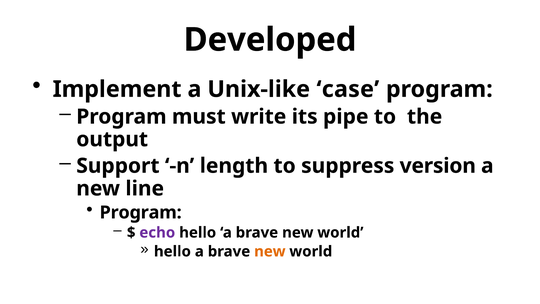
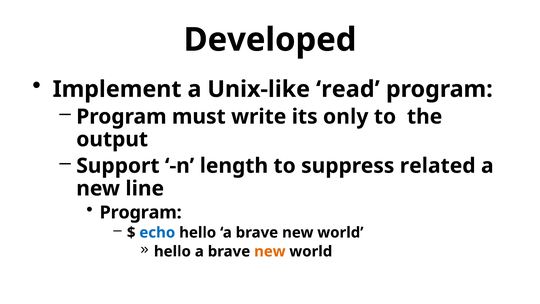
case: case -> read
pipe: pipe -> only
version: version -> related
echo colour: purple -> blue
